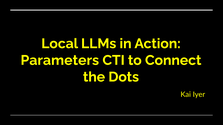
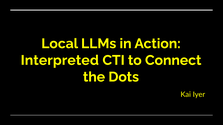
Parameters: Parameters -> Interpreted
